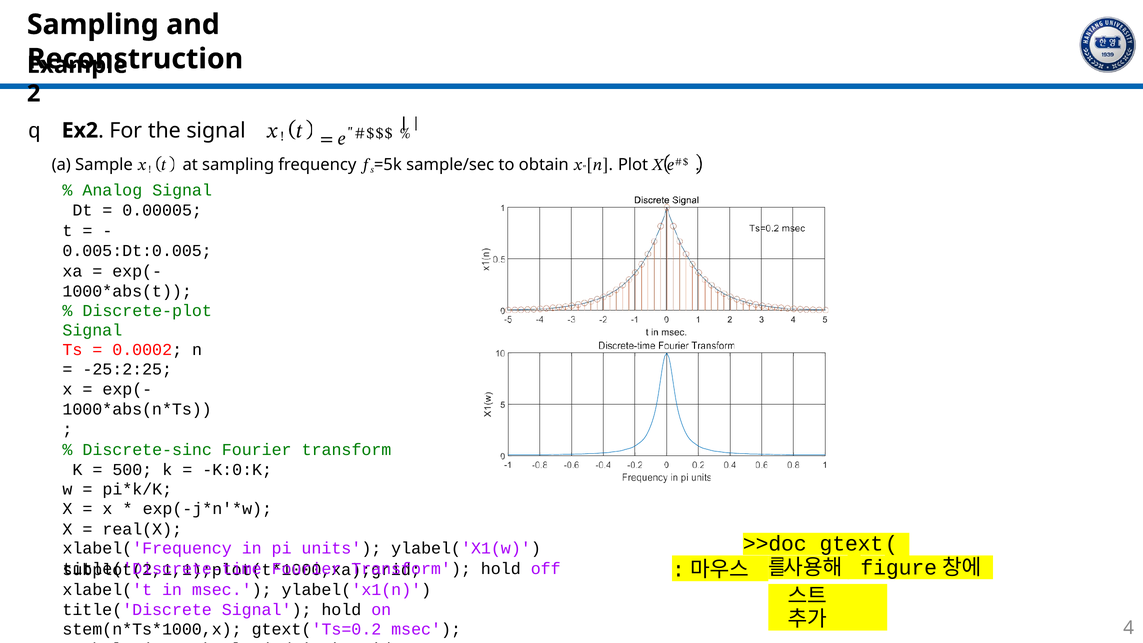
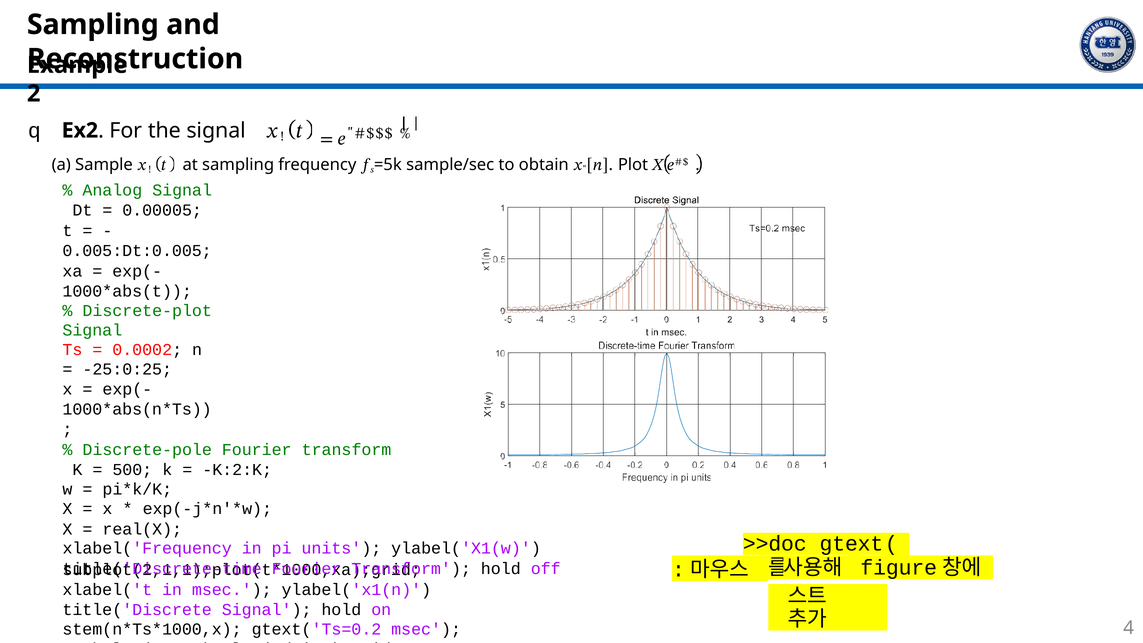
-25:2:25: -25:2:25 -> -25:0:25
Discrete-sinc: Discrete-sinc -> Discrete-pole
K:0:K: K:0:K -> K:2:K
